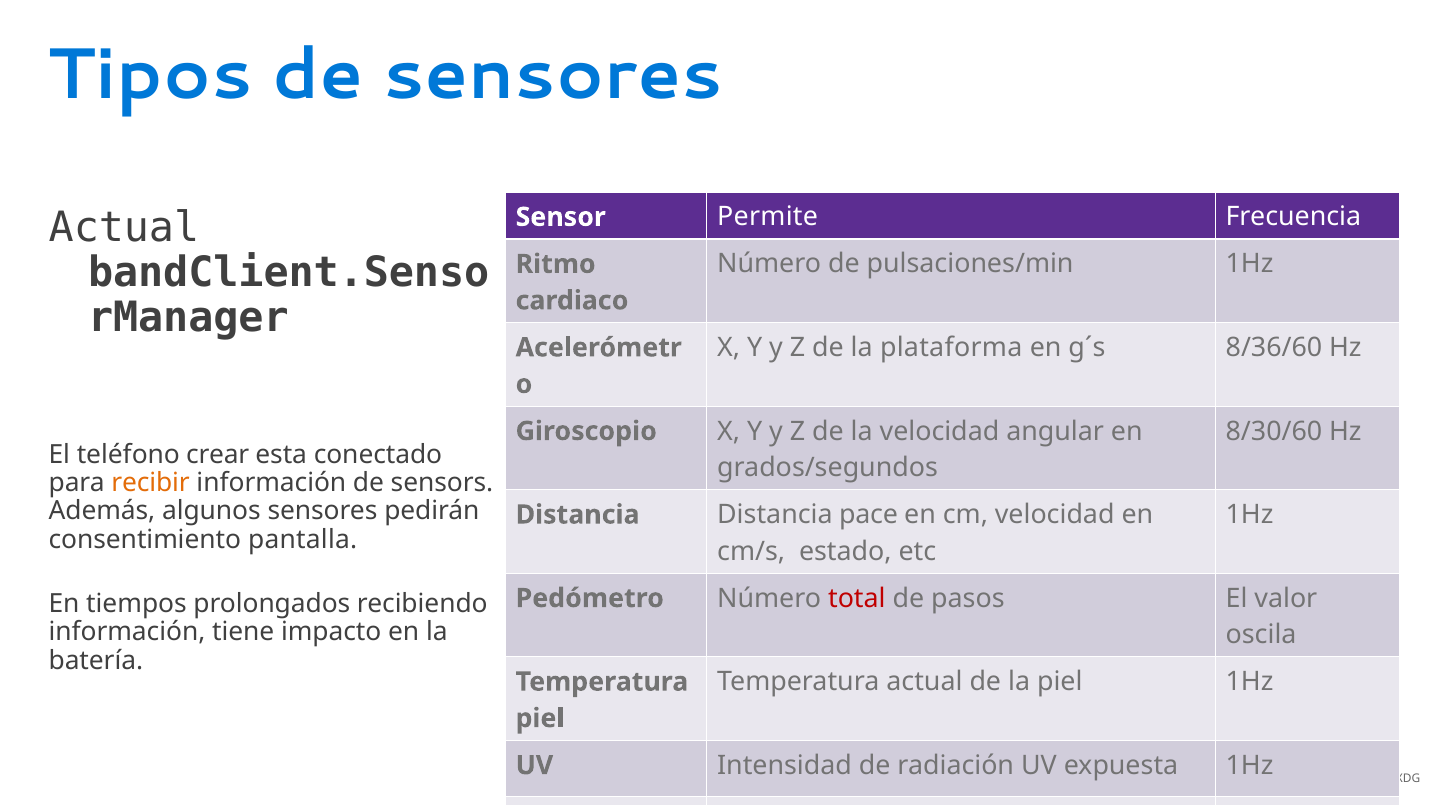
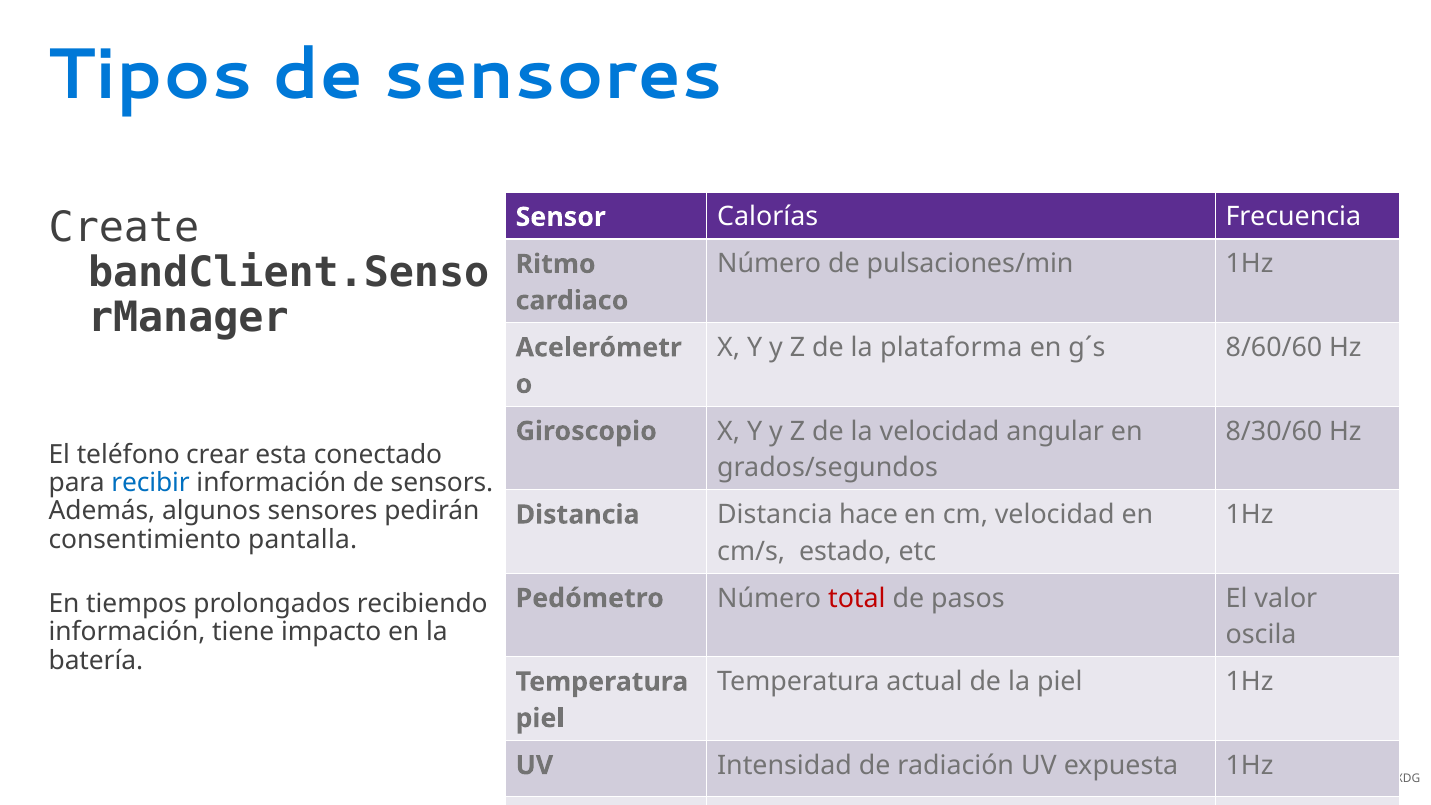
Actual at (124, 227): Actual -> Create
Sensor Permite: Permite -> Calorías
8/36/60: 8/36/60 -> 8/60/60
recibir colour: orange -> blue
pace: pace -> hace
